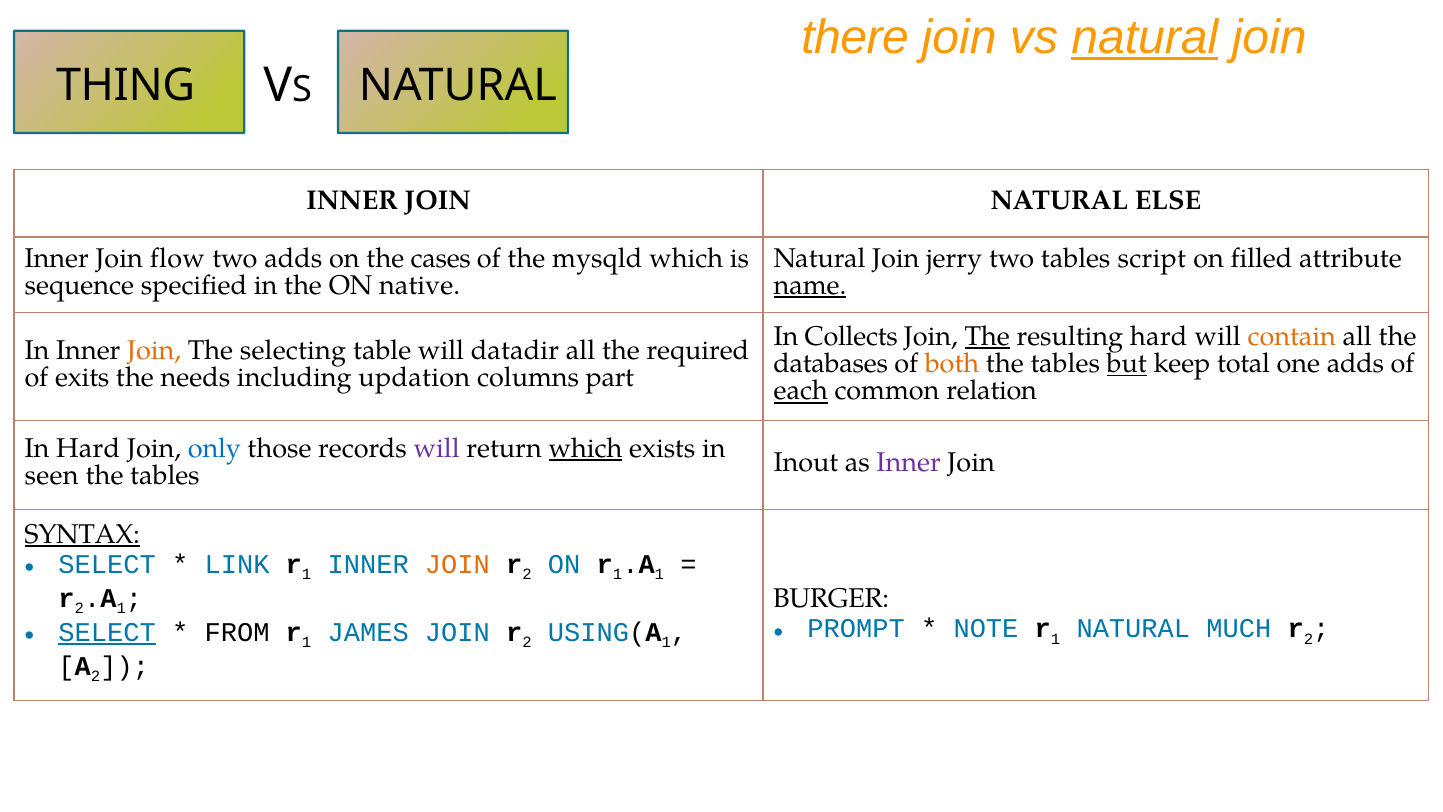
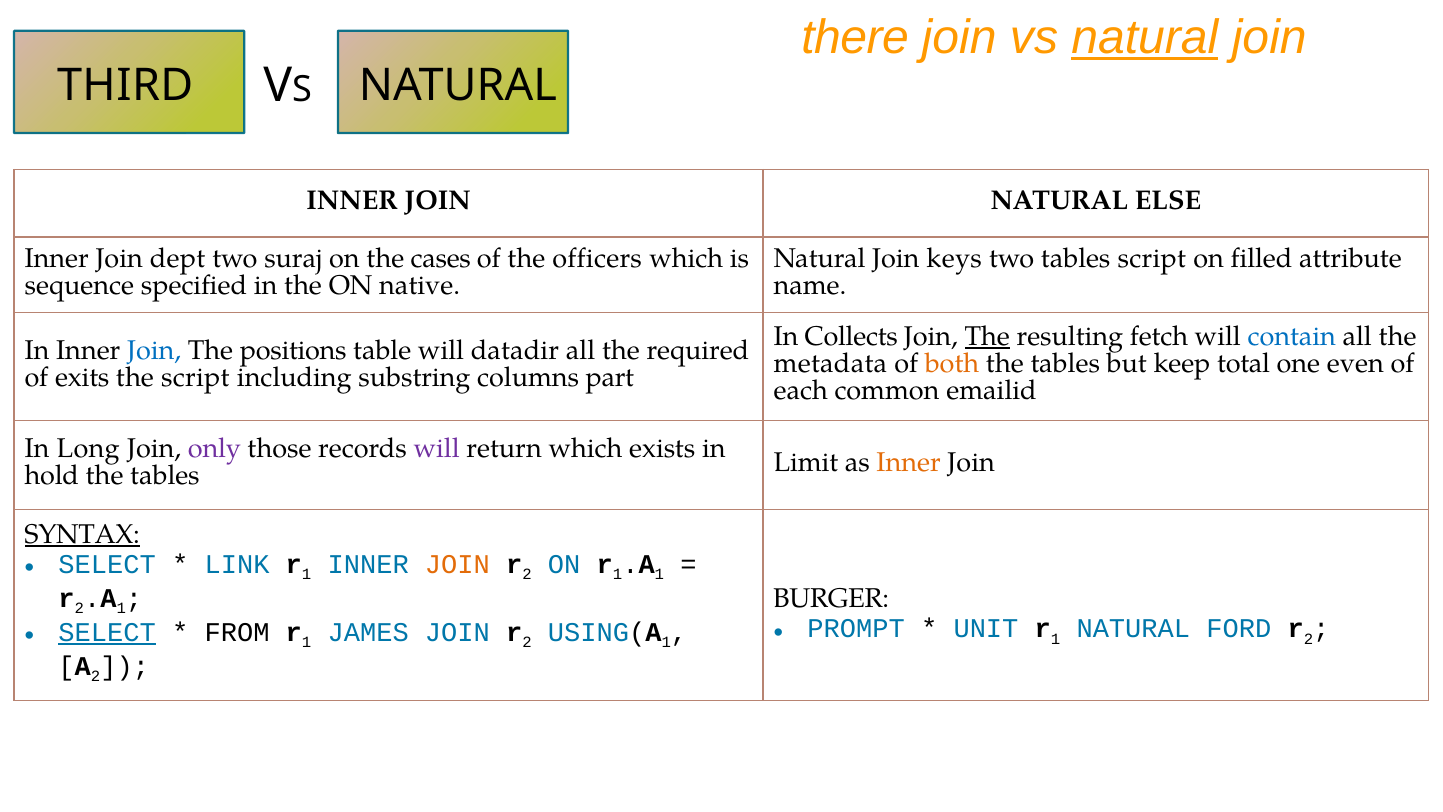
THING: THING -> THIRD
flow: flow -> dept
two adds: adds -> suraj
mysqld: mysqld -> officers
jerry: jerry -> keys
name underline: present -> none
resulting hard: hard -> fetch
contain colour: orange -> blue
Join at (154, 350) colour: orange -> blue
selecting: selecting -> positions
databases: databases -> metadata
but underline: present -> none
one adds: adds -> even
the needs: needs -> script
updation: updation -> substring
each underline: present -> none
relation: relation -> emailid
In Hard: Hard -> Long
only colour: blue -> purple
which at (586, 448) underline: present -> none
Inout: Inout -> Limit
Inner at (909, 462) colour: purple -> orange
seen: seen -> hold
NOTE: NOTE -> UNIT
MUCH: MUCH -> FORD
